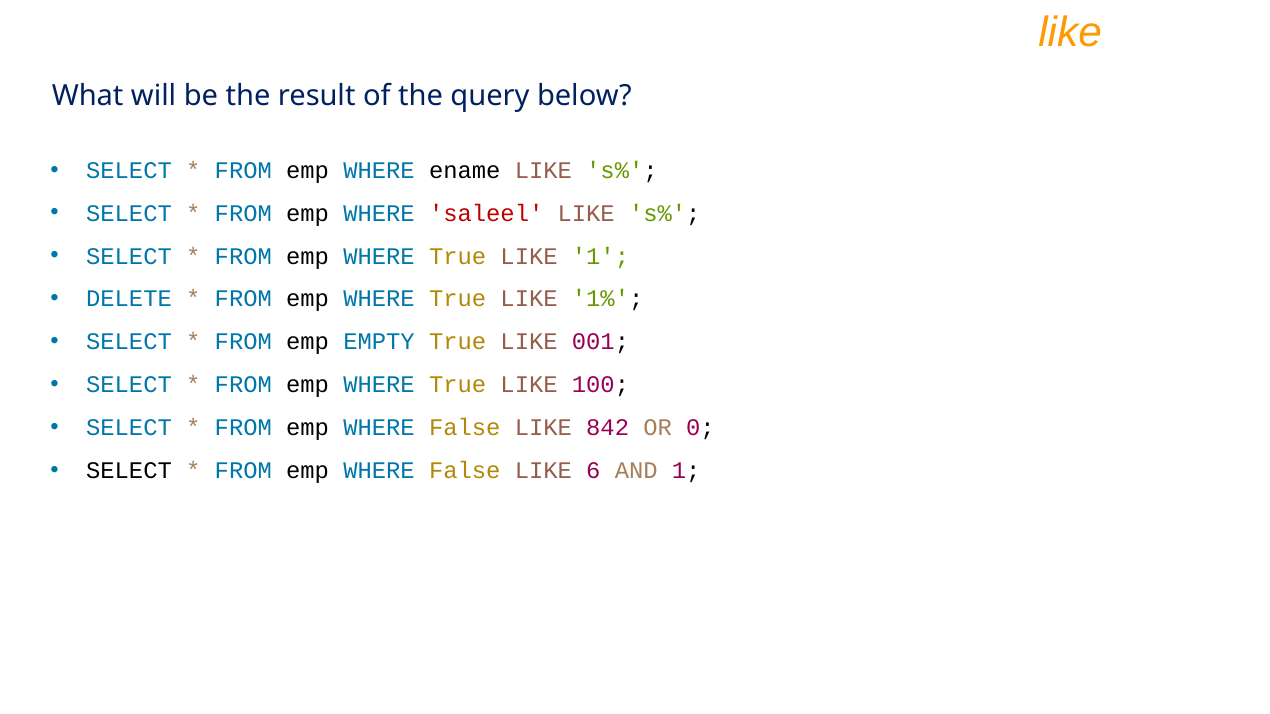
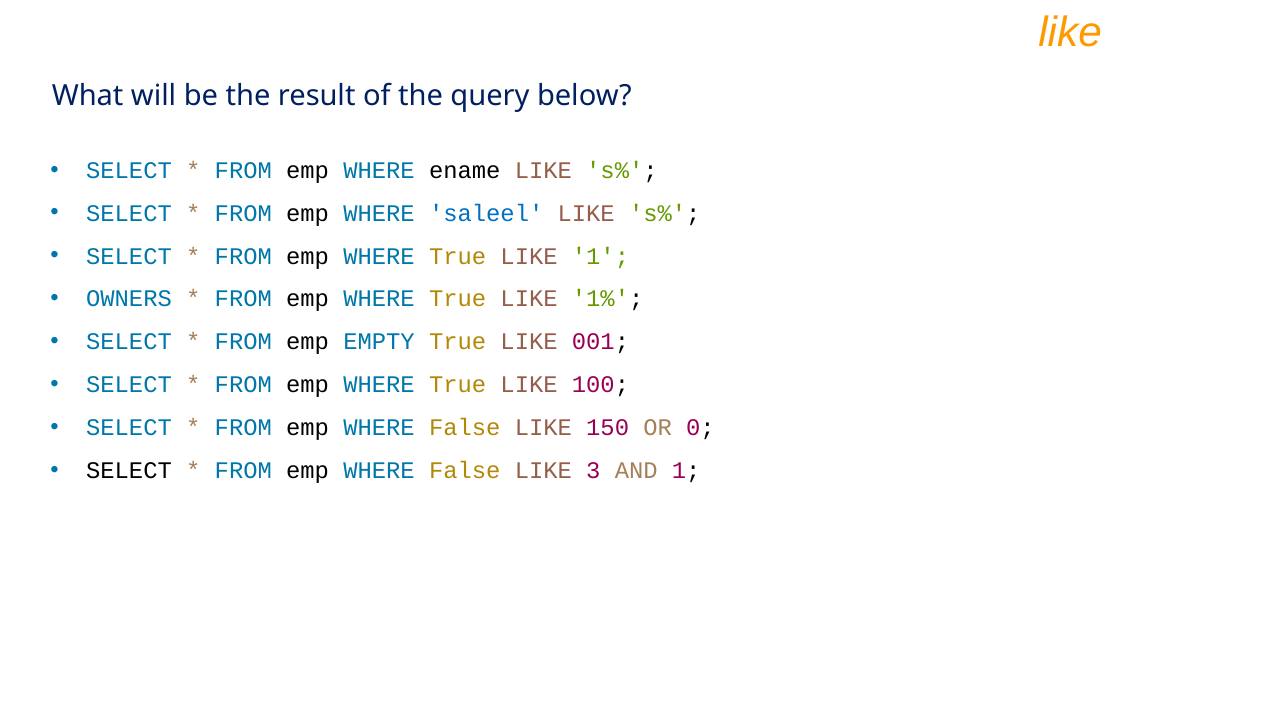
saleel colour: red -> blue
DELETE: DELETE -> OWNERS
842: 842 -> 150
6: 6 -> 3
